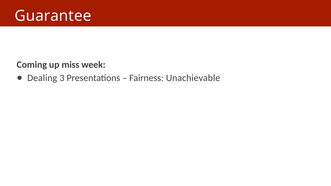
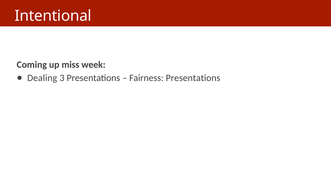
Guarantee: Guarantee -> Intentional
Fairness Unachievable: Unachievable -> Presentations
